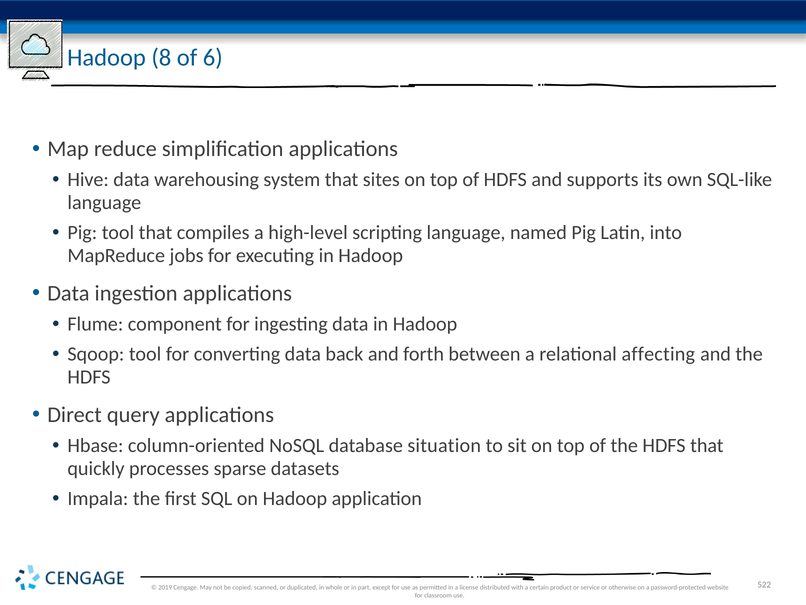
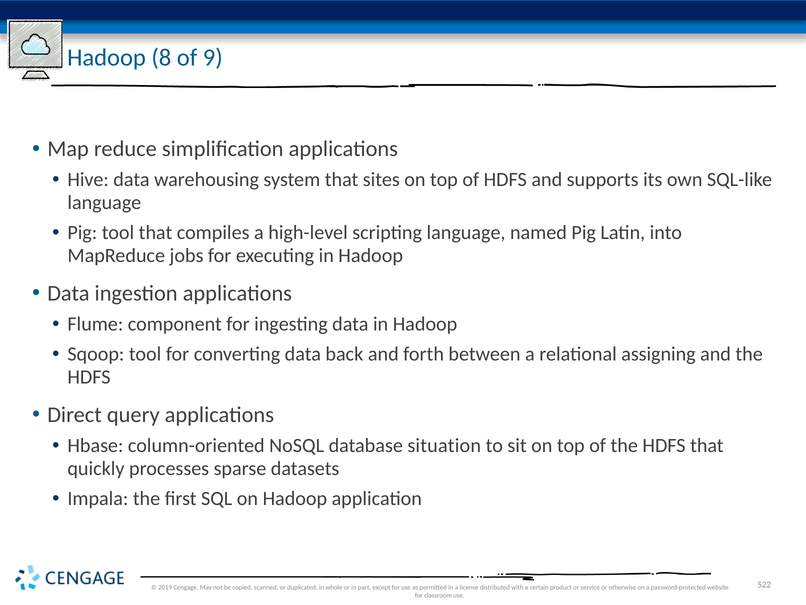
6: 6 -> 9
affecting: affecting -> assigning
